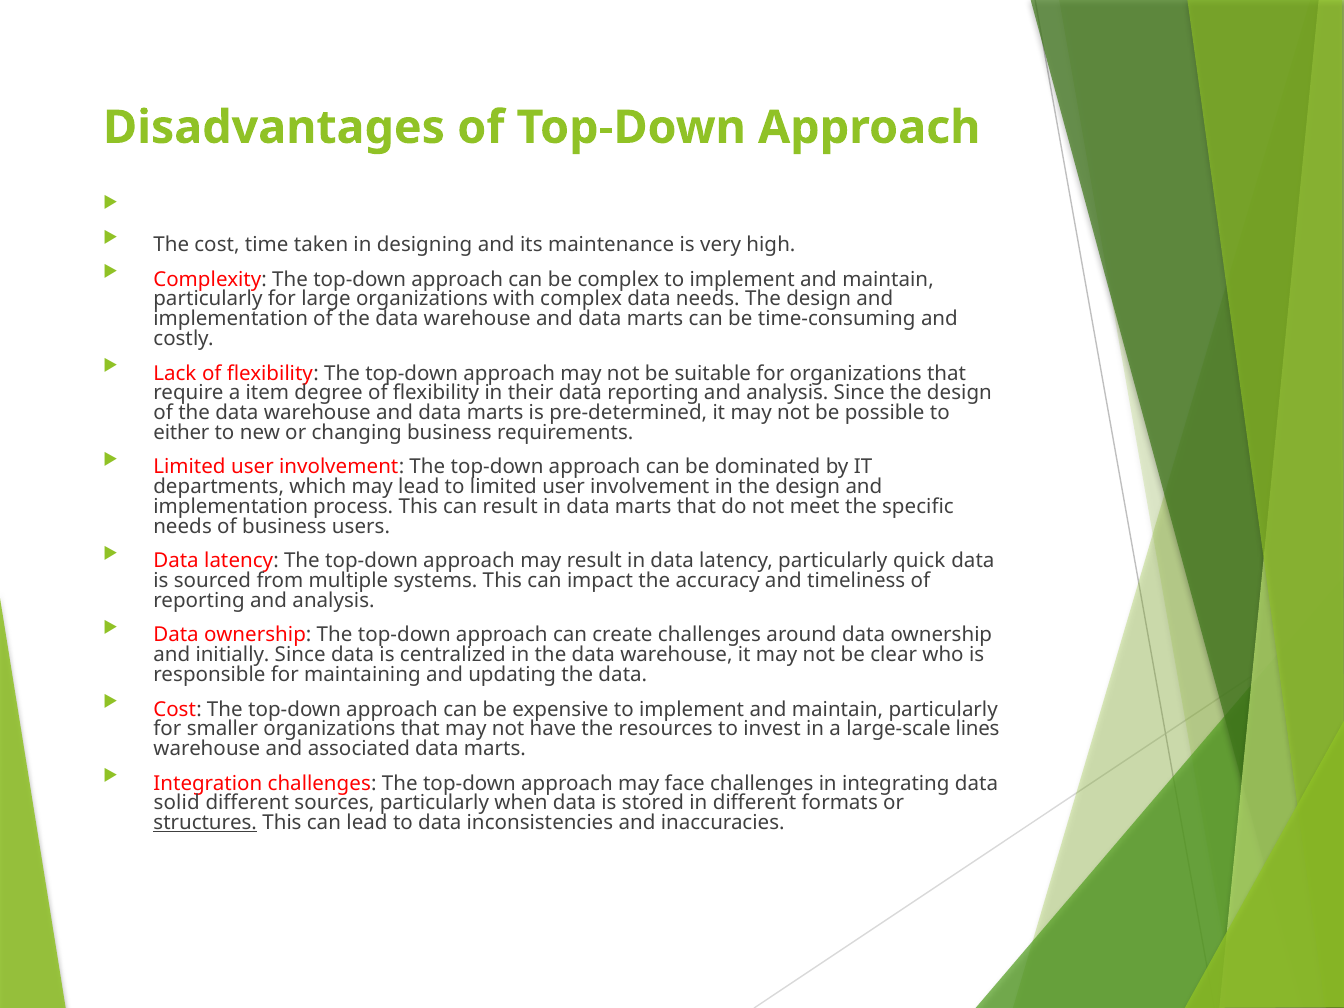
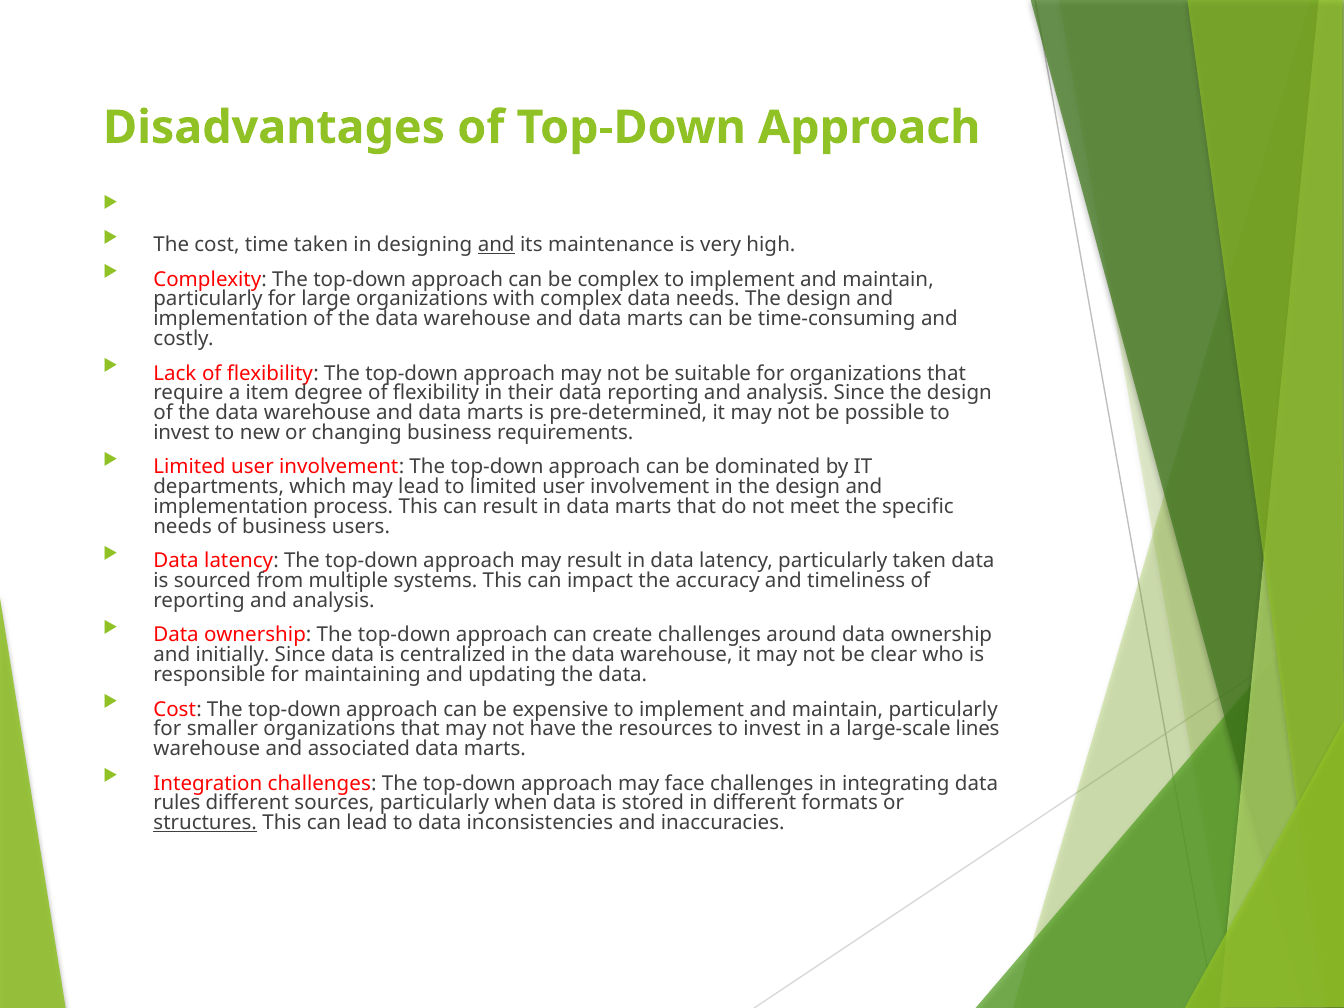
and at (496, 245) underline: none -> present
either at (181, 432): either -> invest
particularly quick: quick -> taken
solid: solid -> rules
